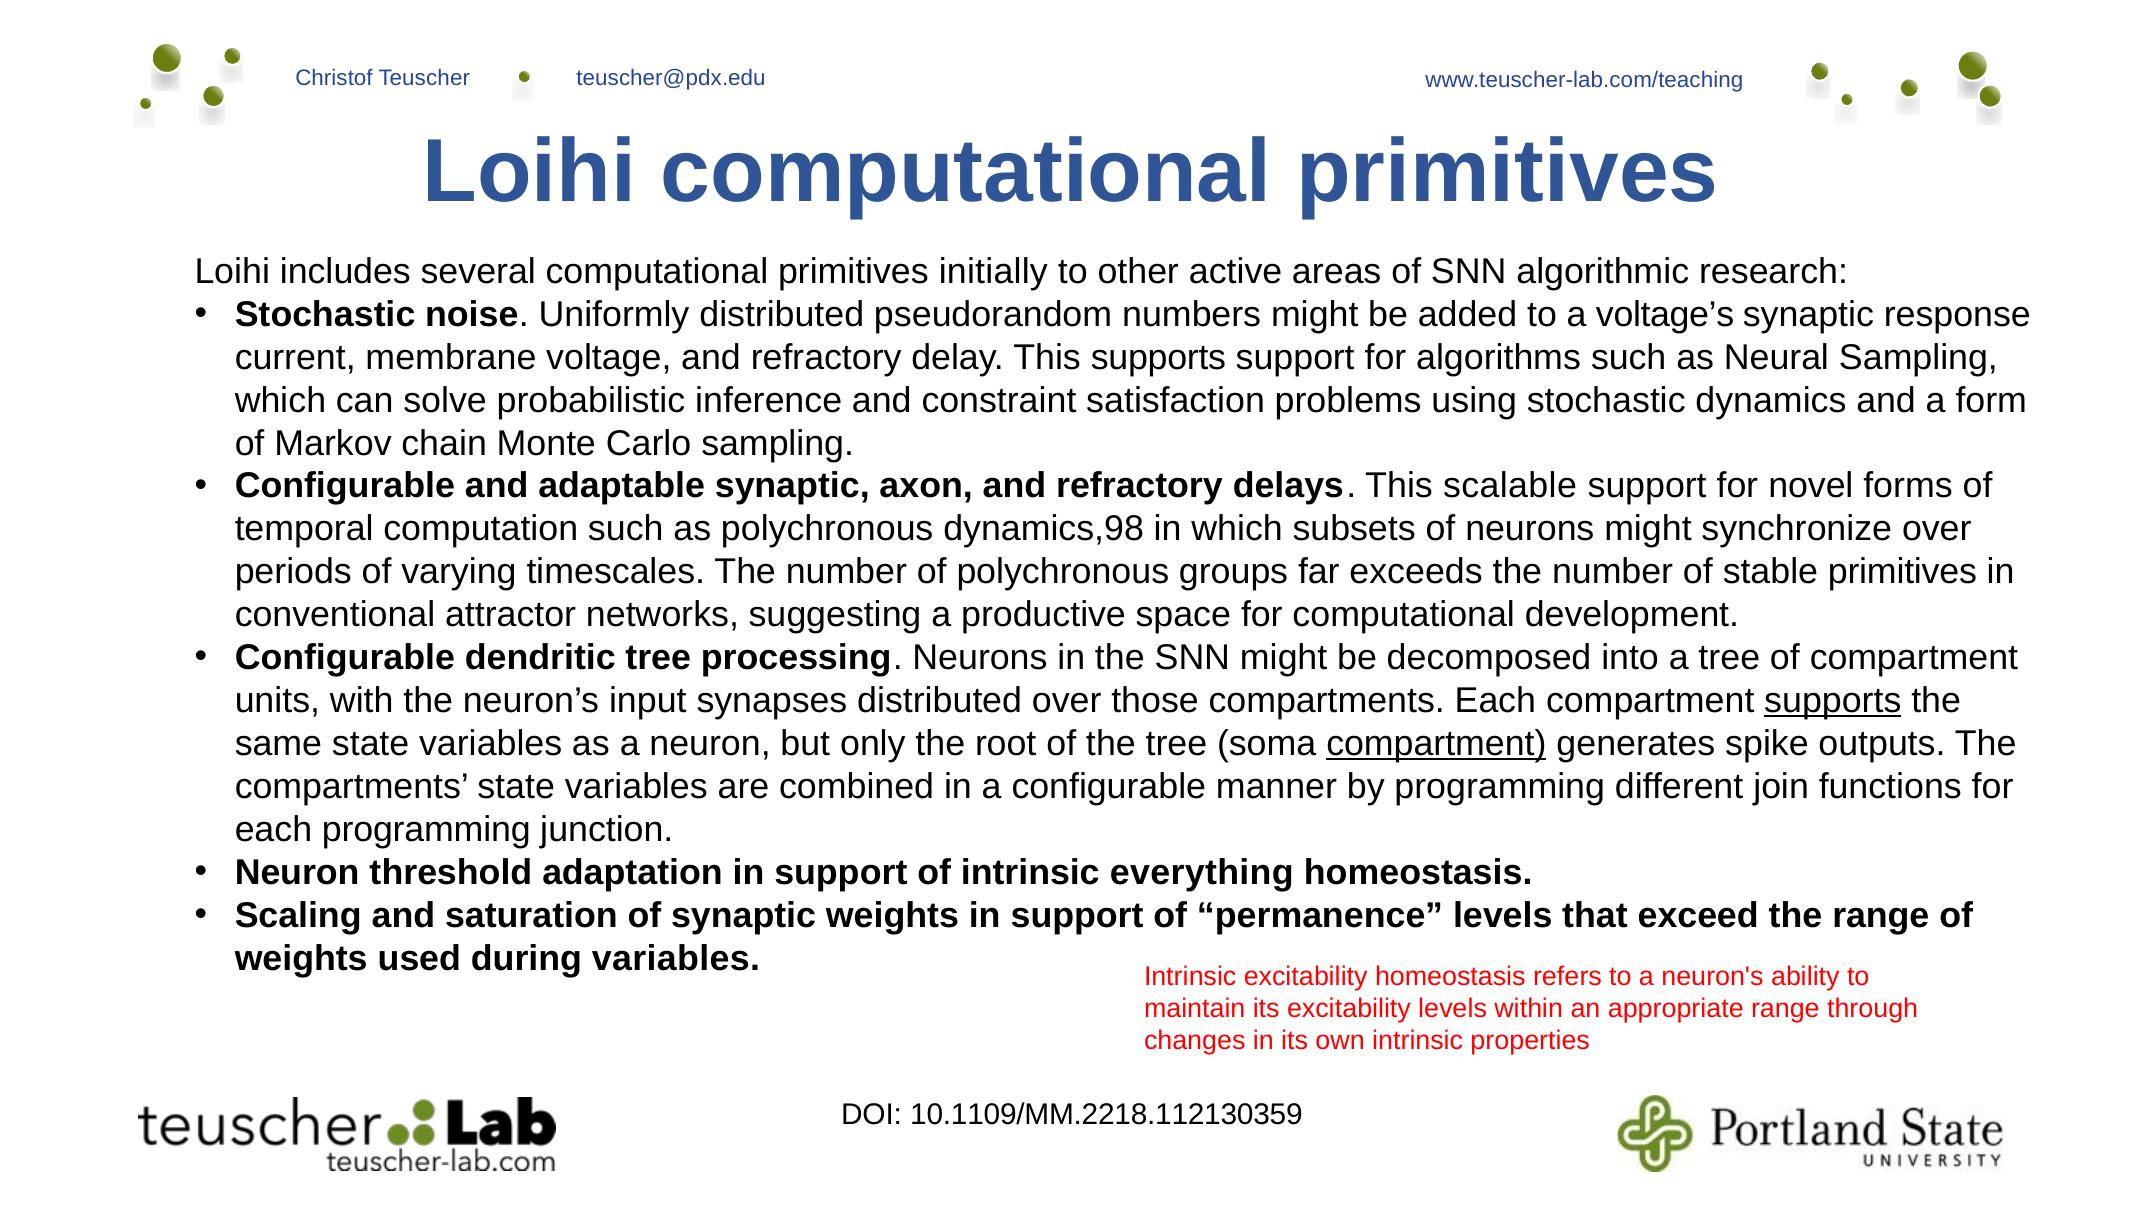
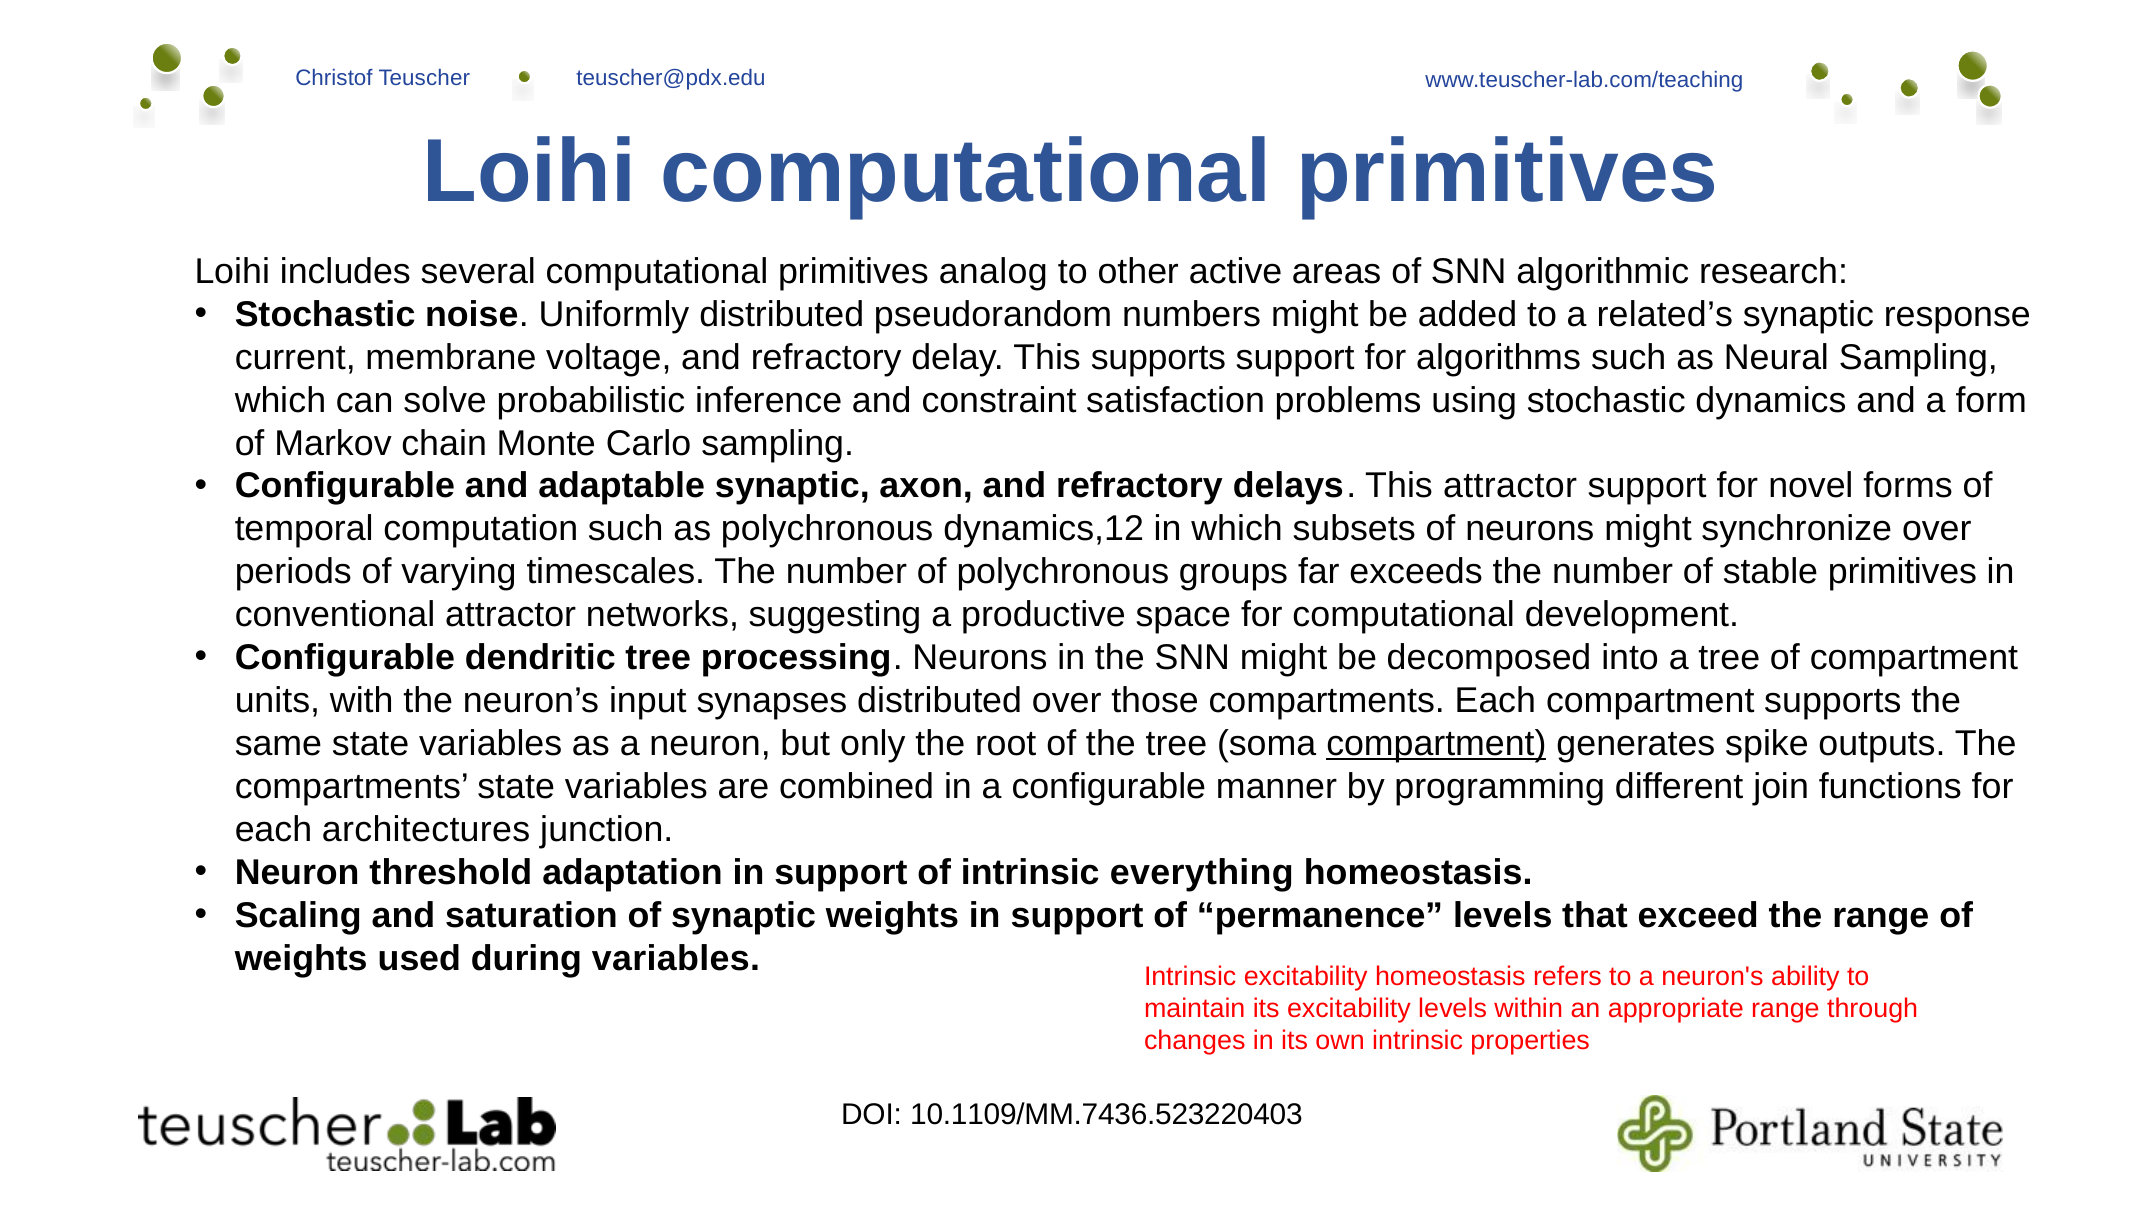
initially: initially -> analog
voltage’s: voltage’s -> related’s
This scalable: scalable -> attractor
dynamics,98: dynamics,98 -> dynamics,12
supports at (1833, 701) underline: present -> none
each programming: programming -> architectures
10.1109/MM.2218.112130359: 10.1109/MM.2218.112130359 -> 10.1109/MM.7436.523220403
